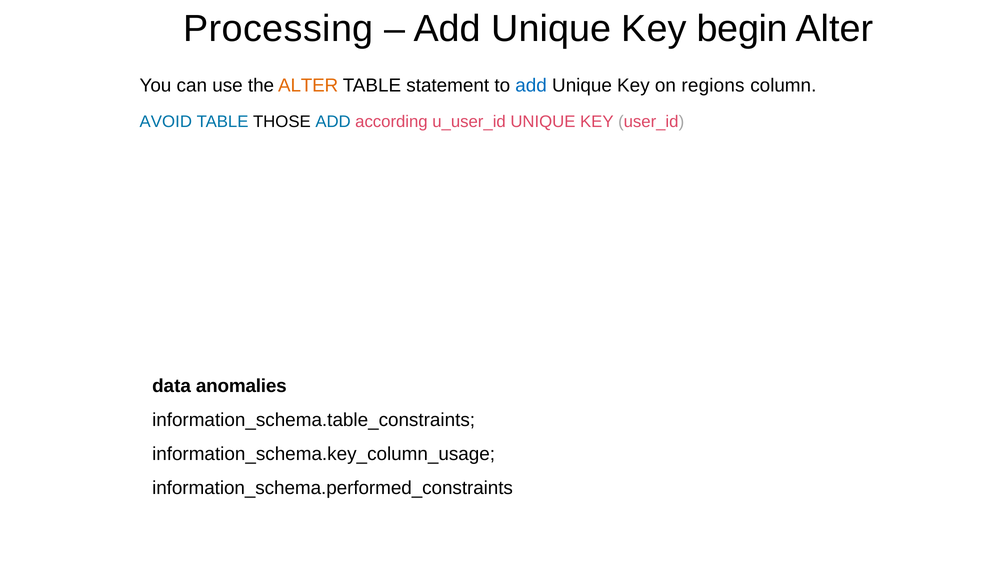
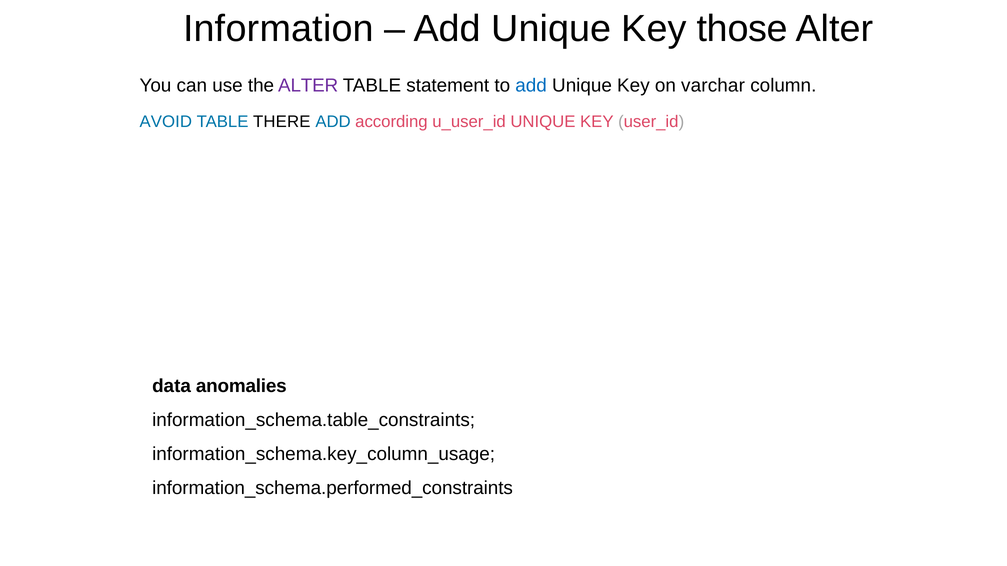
Processing: Processing -> Information
begin: begin -> those
ALTER at (308, 86) colour: orange -> purple
regions: regions -> varchar
THOSE: THOSE -> THERE
